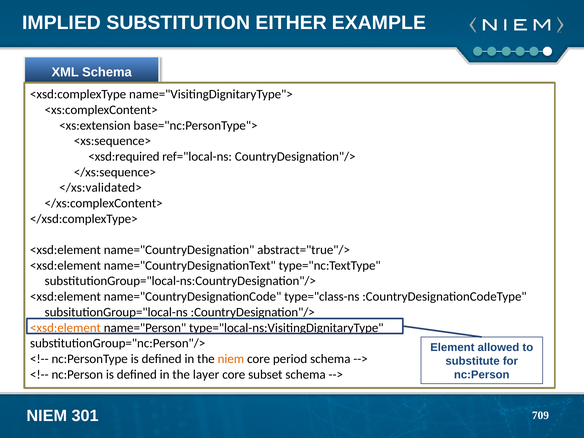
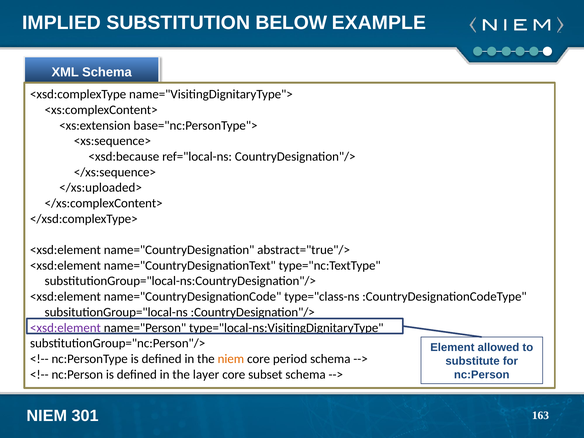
EITHER: EITHER -> BELOW
<xsd:required: <xsd:required -> <xsd:because
</xs:validated>: </xs:validated> -> </xs:uploaded>
<xsd:element at (65, 328) colour: orange -> purple
709: 709 -> 163
